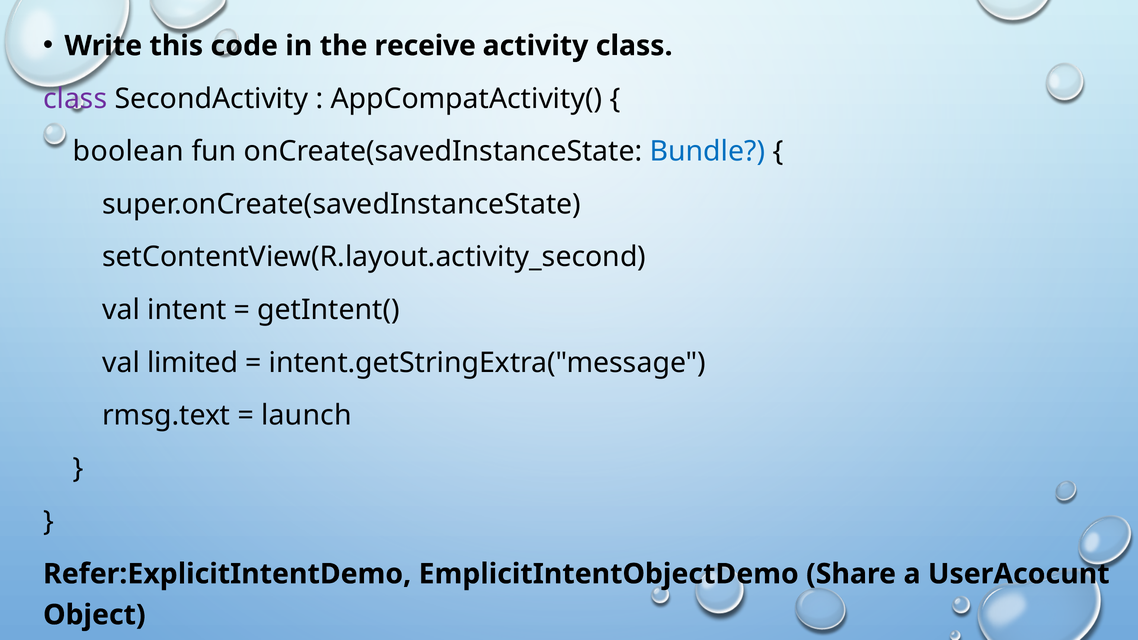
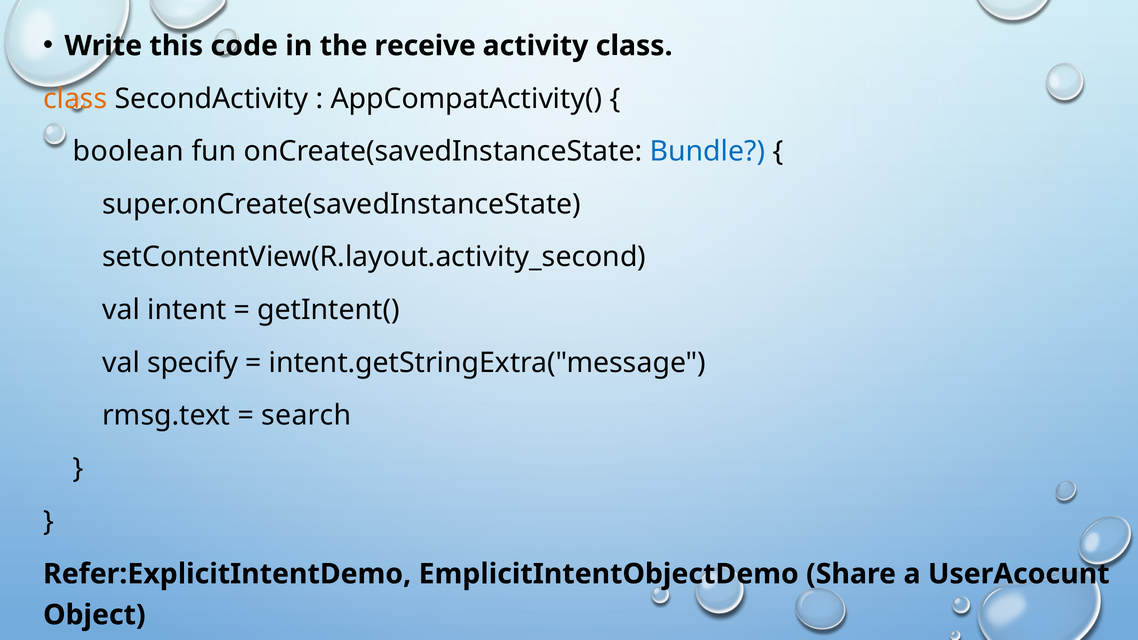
class at (75, 99) colour: purple -> orange
limited: limited -> specify
launch: launch -> search
